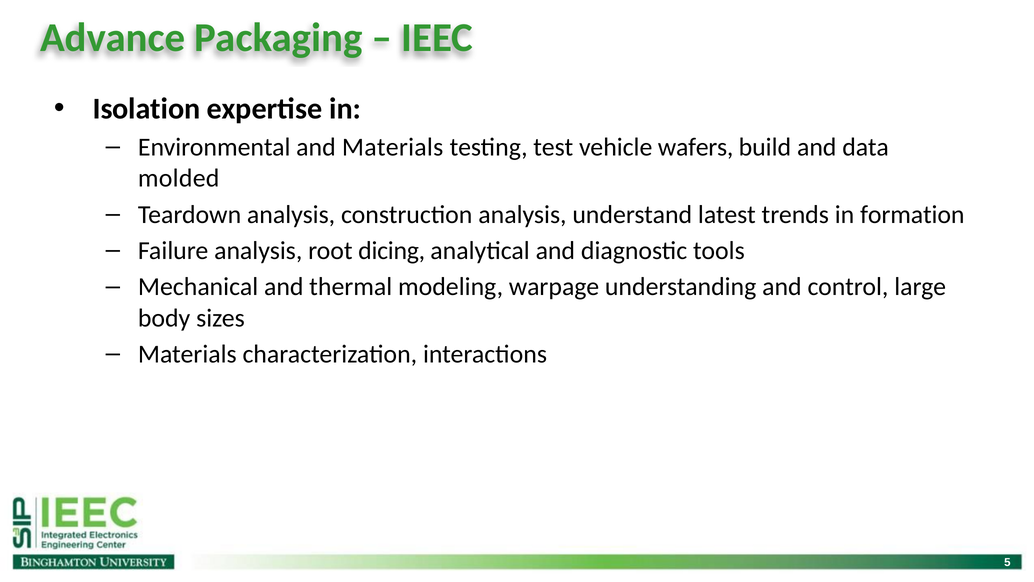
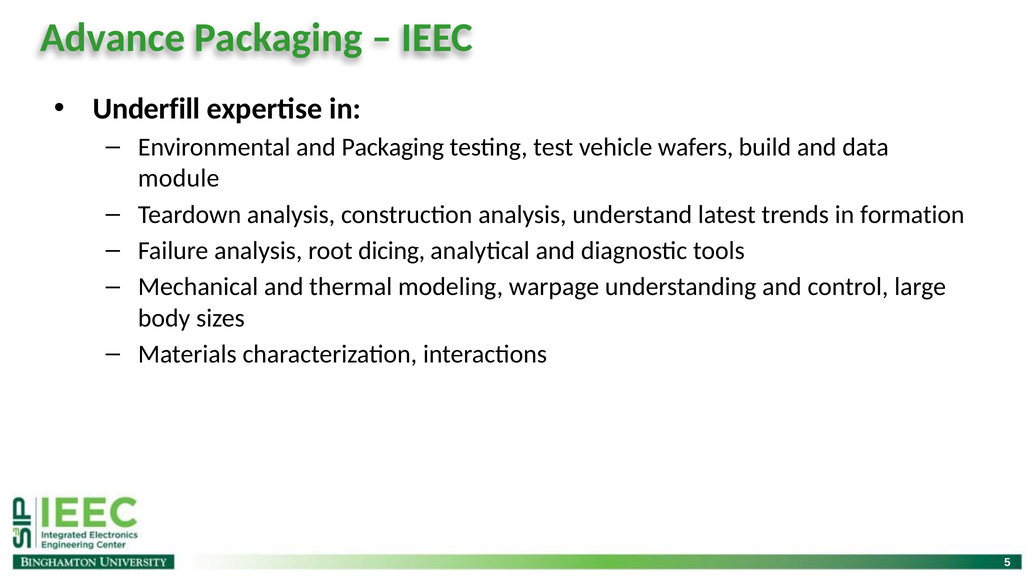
Isolation: Isolation -> Underfill
and Materials: Materials -> Packaging
molded: molded -> module
